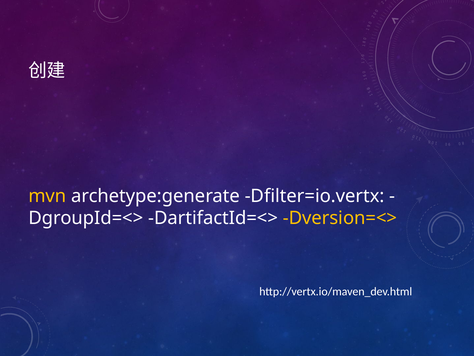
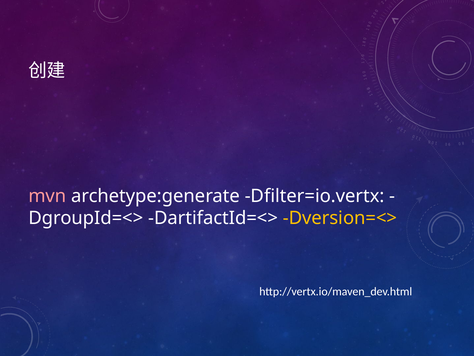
mvn colour: yellow -> pink
